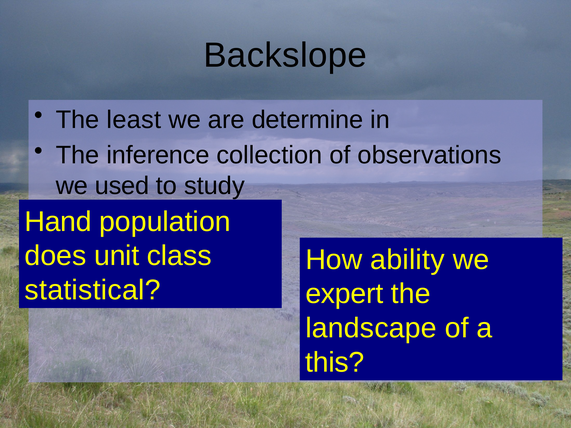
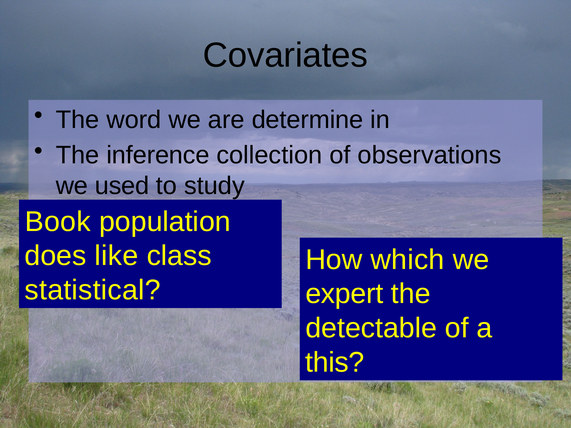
Backslope: Backslope -> Covariates
least: least -> word
Hand: Hand -> Book
unit: unit -> like
ability: ability -> which
landscape: landscape -> detectable
